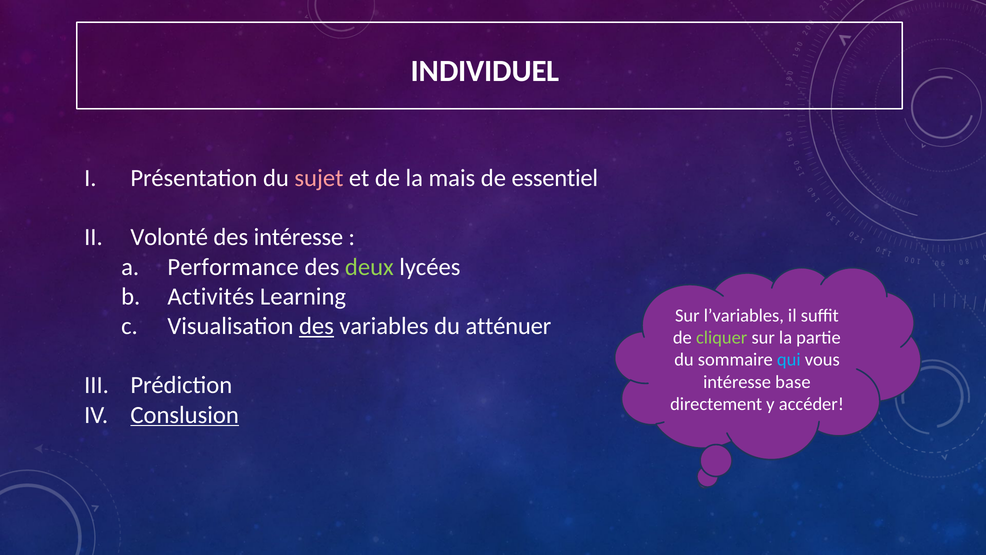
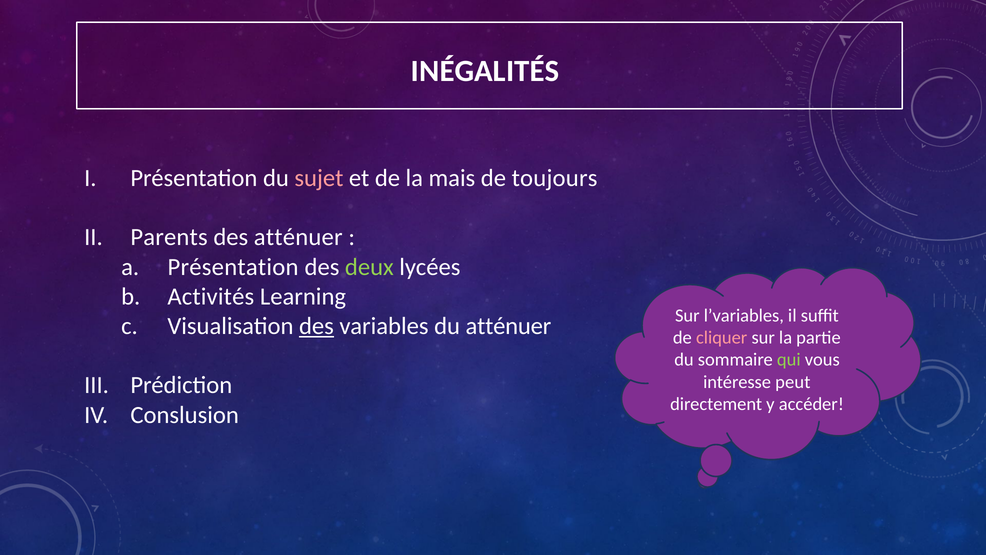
INDIVIDUEL: INDIVIDUEL -> INÉGALITÉS
essentiel: essentiel -> toujours
Volonté: Volonté -> Parents
des intéresse: intéresse -> atténuer
Performance at (233, 267): Performance -> Présentation
cliquer colour: light green -> pink
qui colour: light blue -> light green
base: base -> peut
Conslusion underline: present -> none
